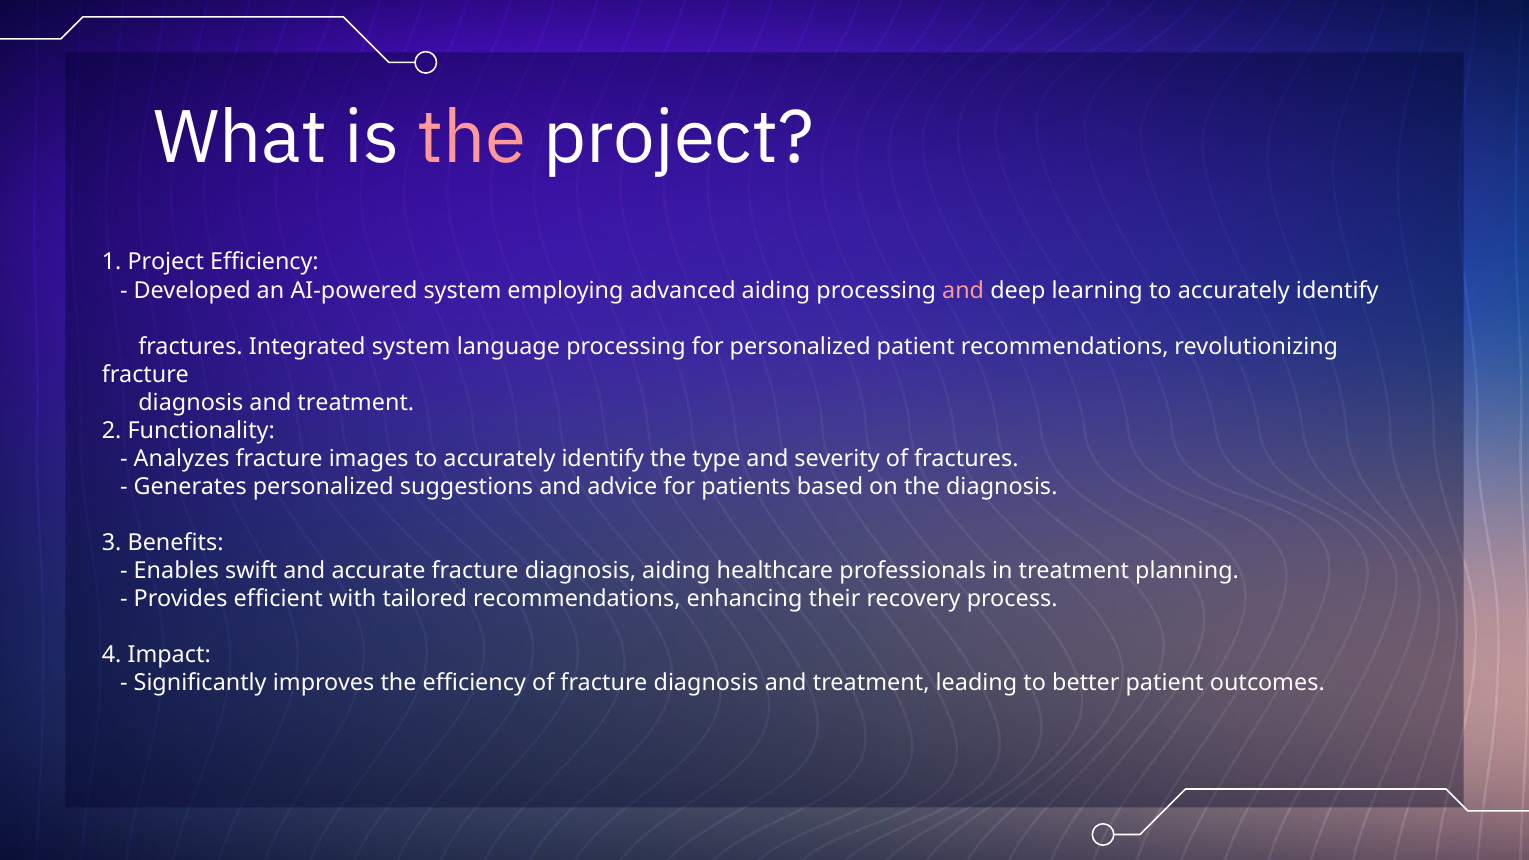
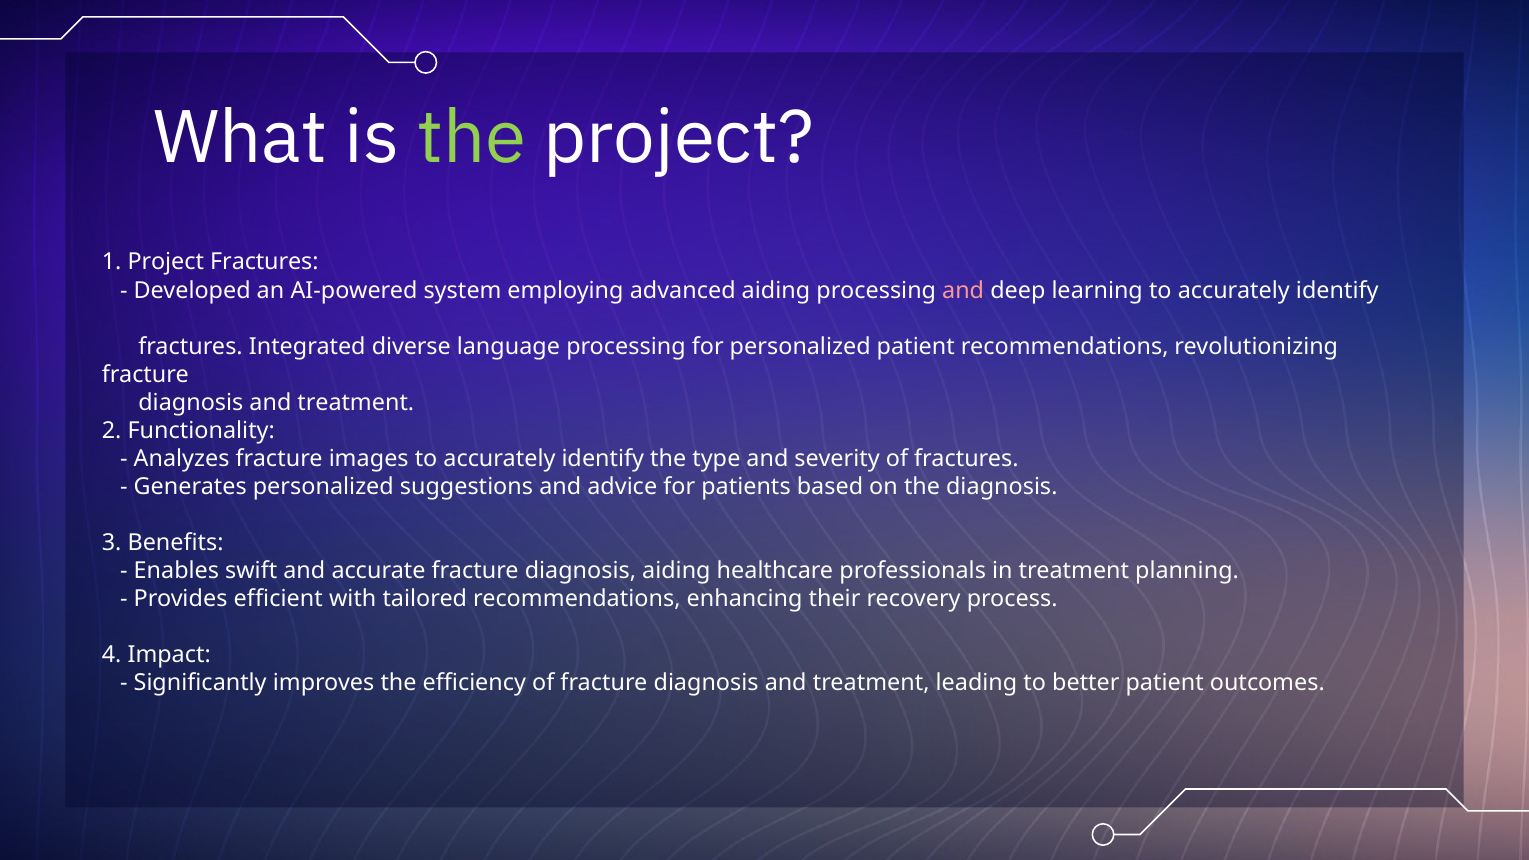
the at (472, 138) colour: pink -> light green
Project Efficiency: Efficiency -> Fractures
Integrated system: system -> diverse
